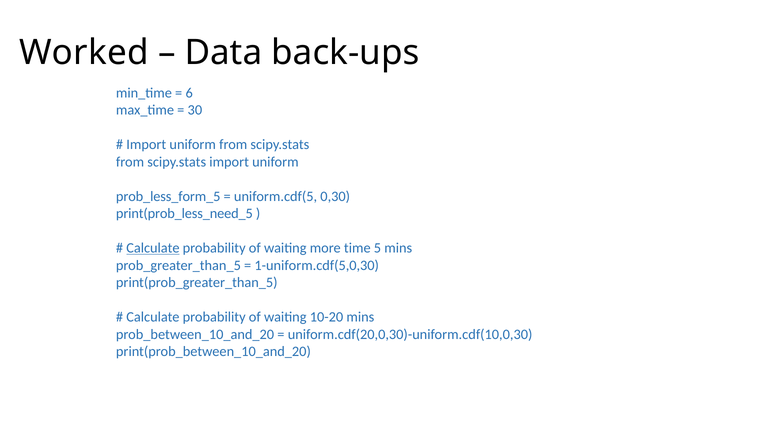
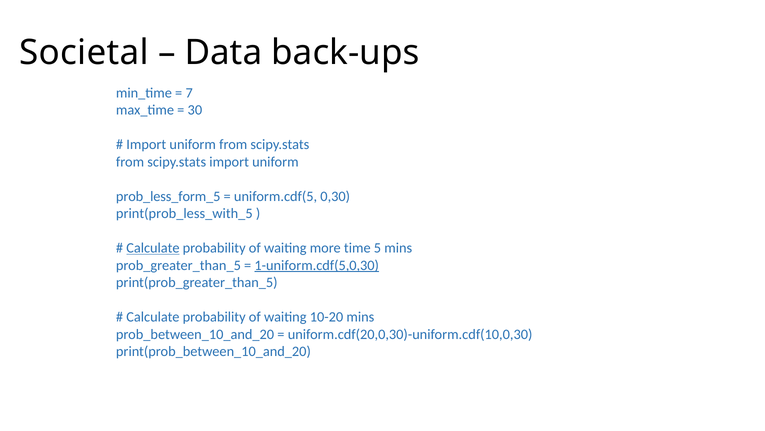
Worked: Worked -> Societal
6: 6 -> 7
print(prob_less_need_5: print(prob_less_need_5 -> print(prob_less_with_5
1-uniform.cdf(5,0,30 underline: none -> present
